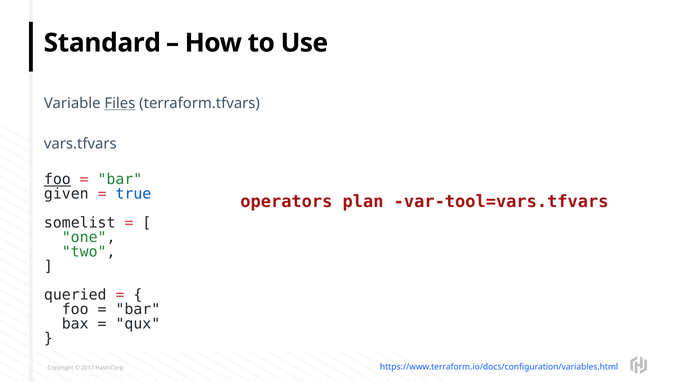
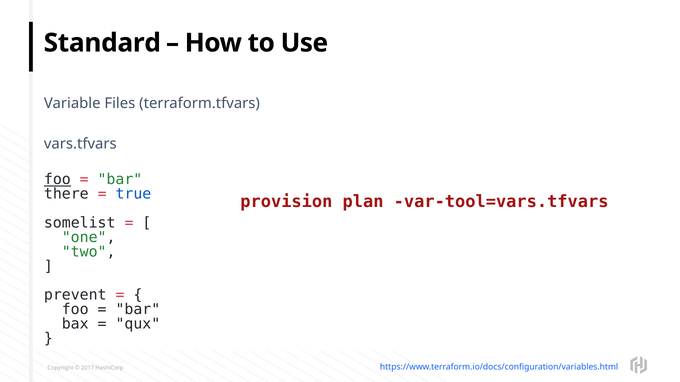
Files underline: present -> none
given: given -> there
operators: operators -> provision
queried: queried -> prevent
